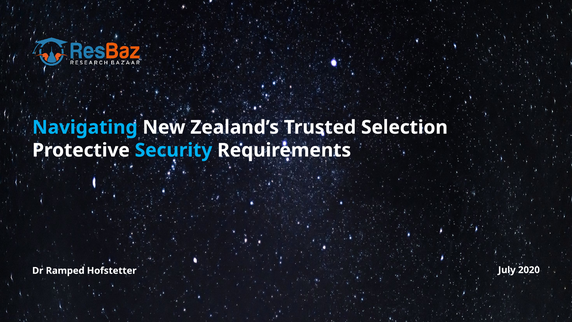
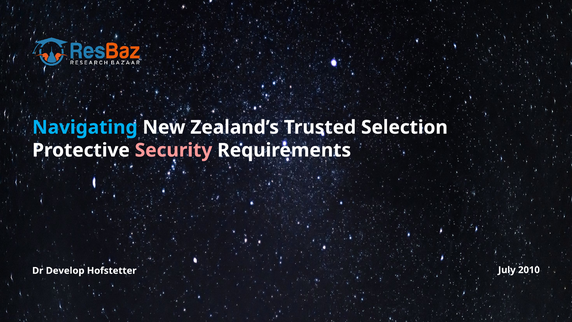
Security colour: light blue -> pink
2020: 2020 -> 2010
Ramped: Ramped -> Develop
